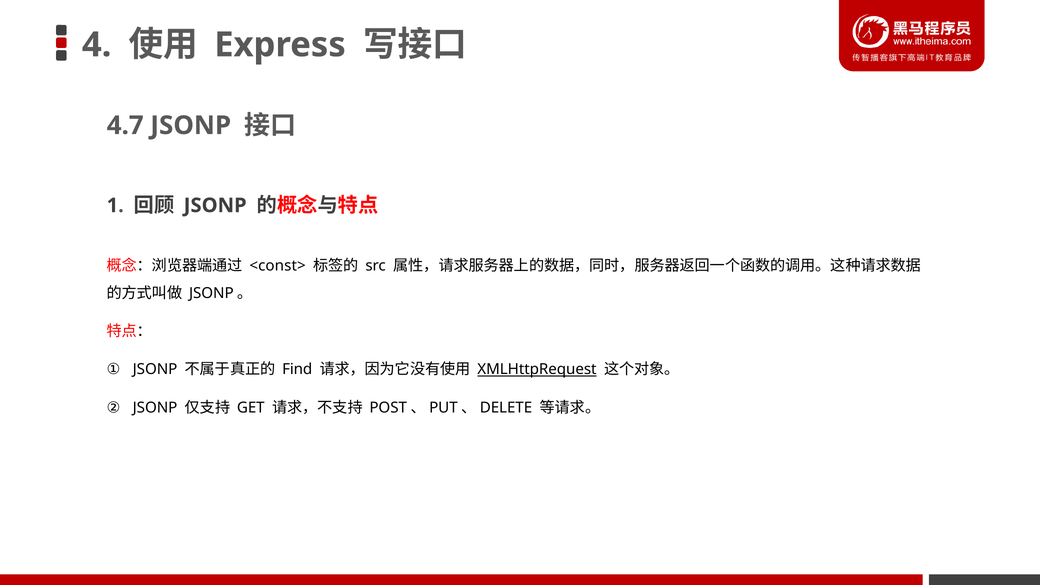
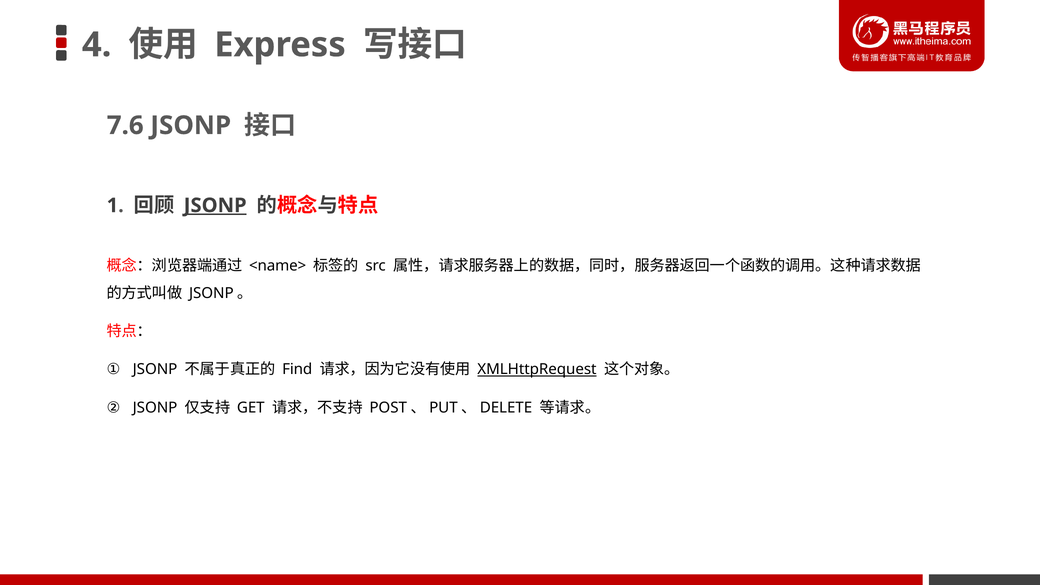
4.7: 4.7 -> 7.6
JSONP at (215, 205) underline: none -> present
<const>: <const> -> <name>
